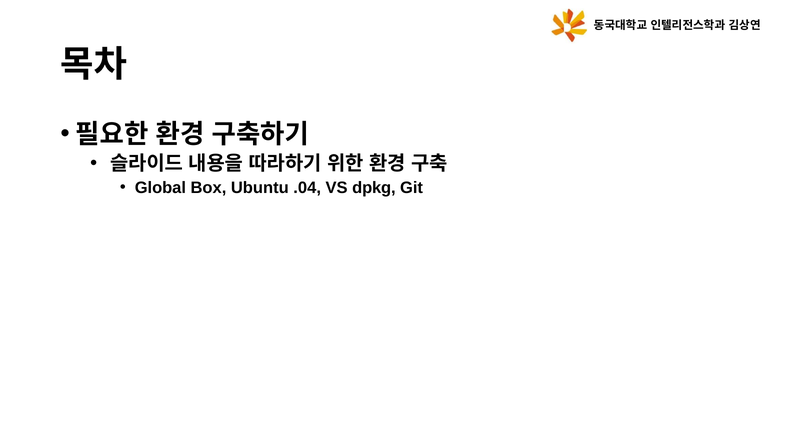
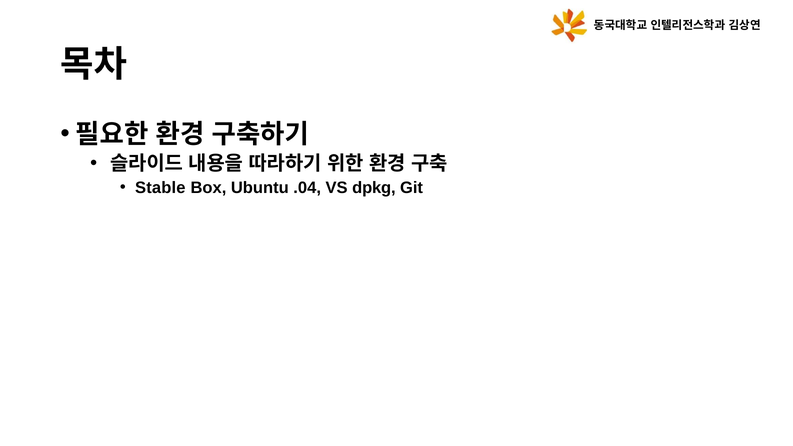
Global: Global -> Stable
